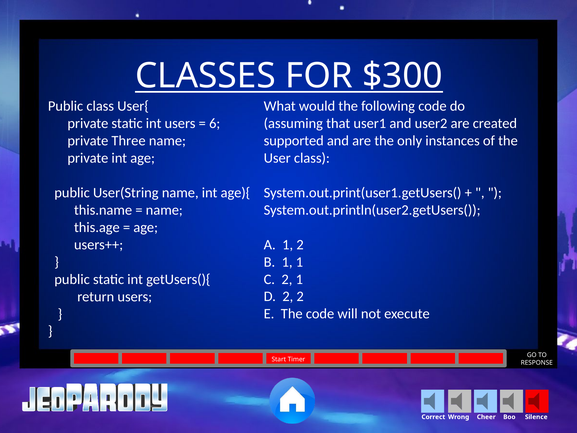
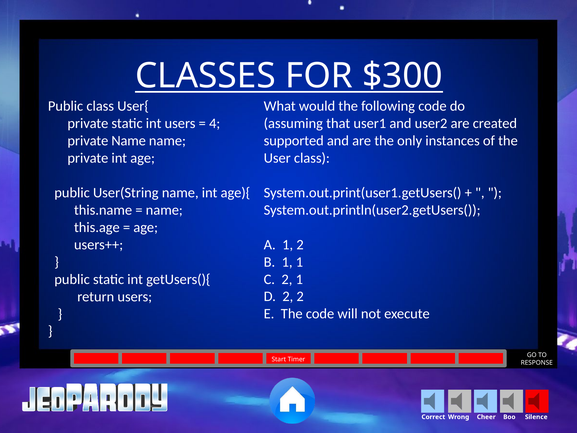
6: 6 -> 4
private Three: Three -> Name
